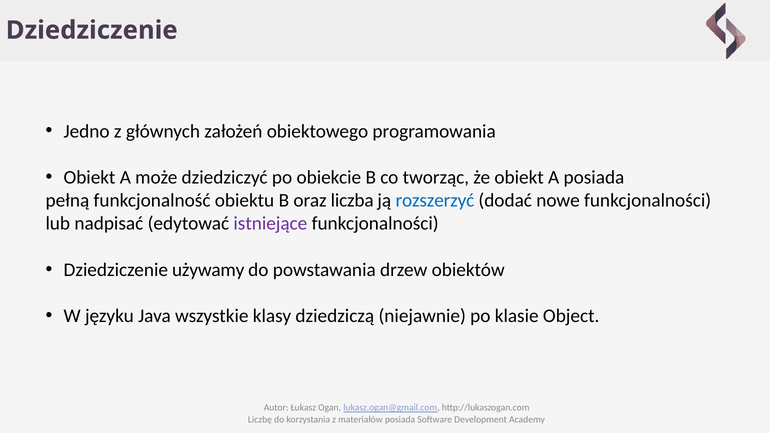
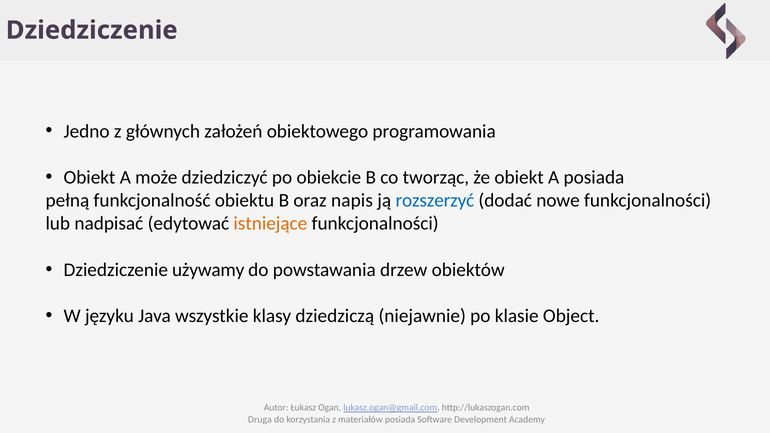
liczba: liczba -> napis
istniejące colour: purple -> orange
Liczbę: Liczbę -> Druga
